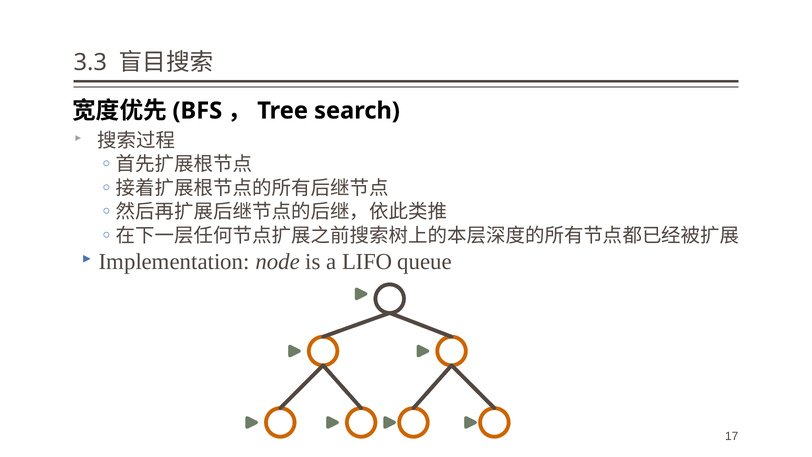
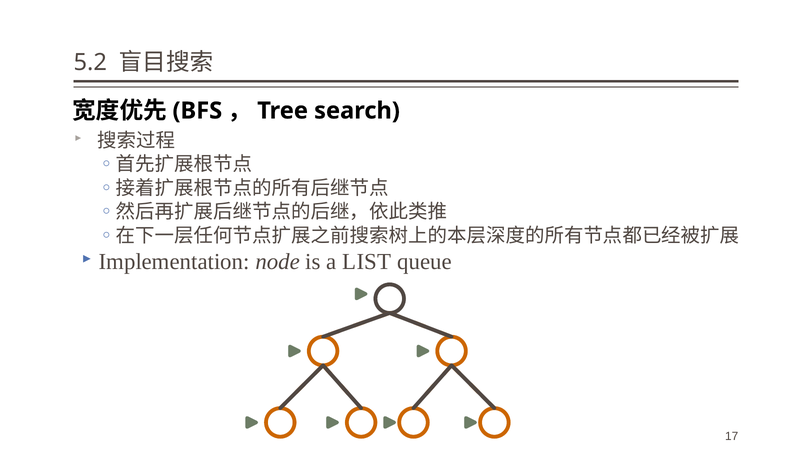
3.3: 3.3 -> 5.2
LIFO: LIFO -> LIST
